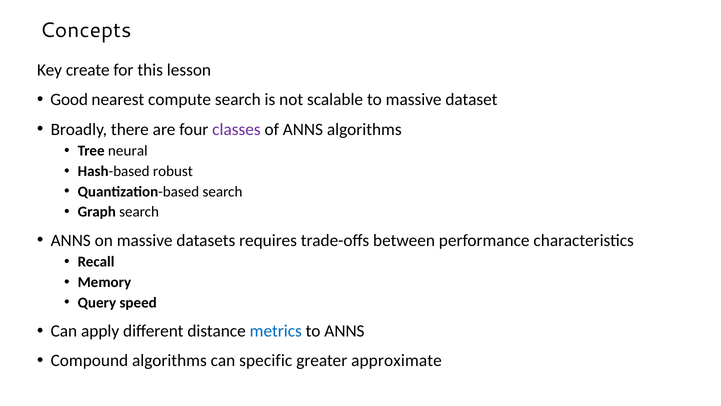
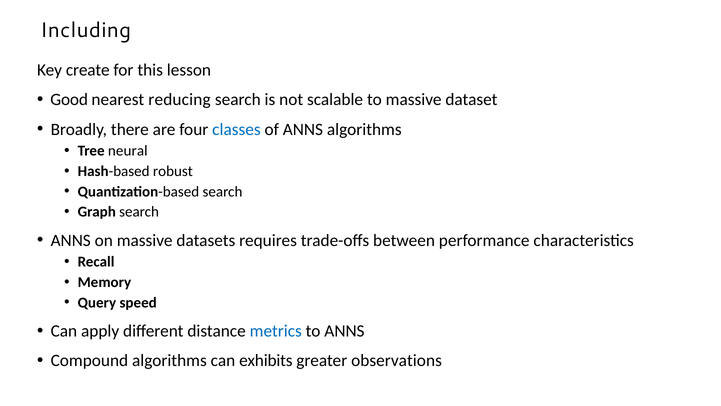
Concepts: Concepts -> Including
compute: compute -> reducing
classes colour: purple -> blue
specific: specific -> exhibits
approximate: approximate -> observations
